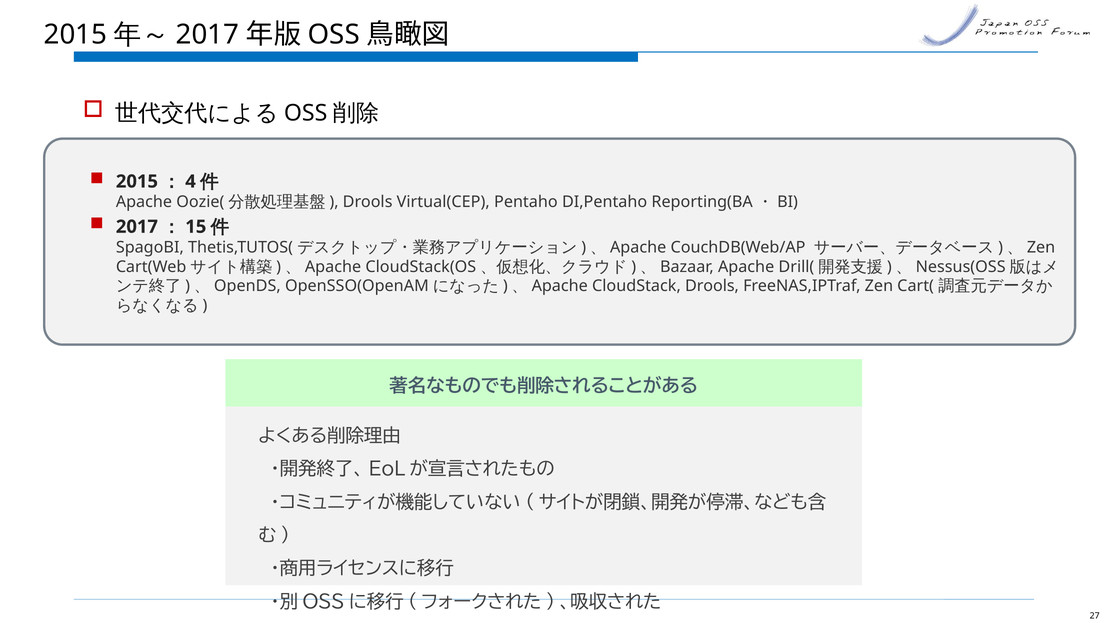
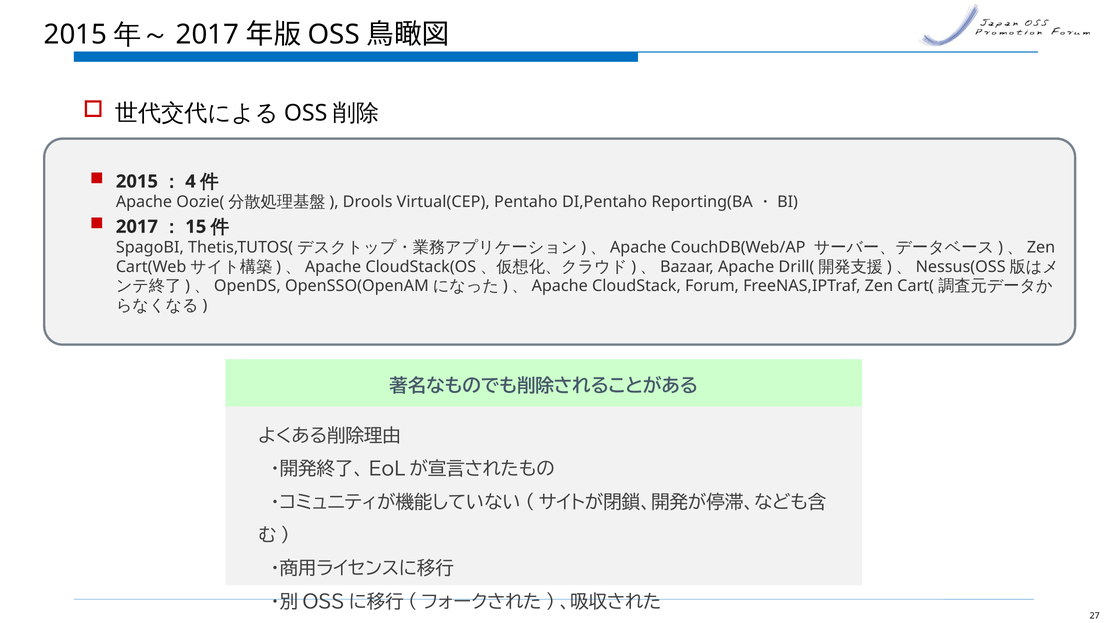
CloudStack Drools: Drools -> Forum
